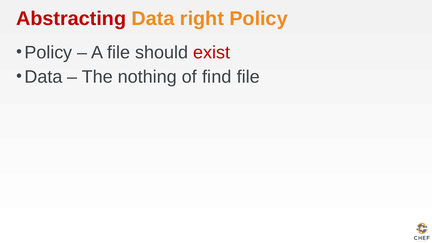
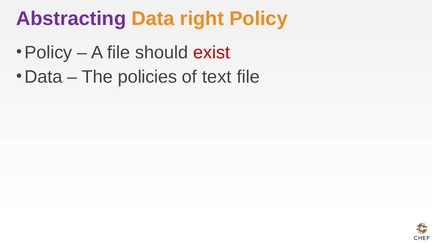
Abstracting colour: red -> purple
nothing: nothing -> policies
find: find -> text
